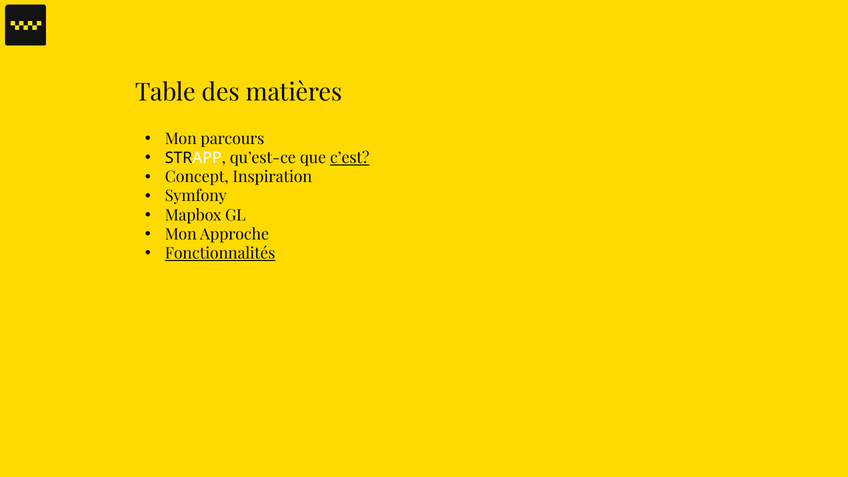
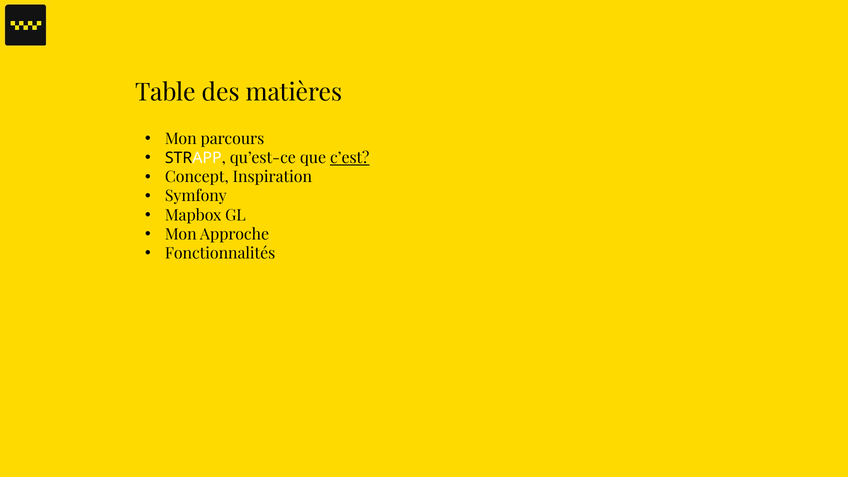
Fonctionnalités underline: present -> none
